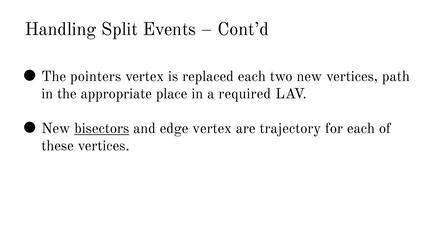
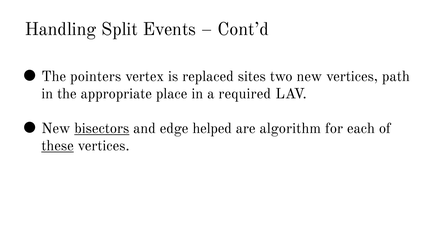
replaced each: each -> sites
edge vertex: vertex -> helped
trajectory: trajectory -> algorithm
these underline: none -> present
